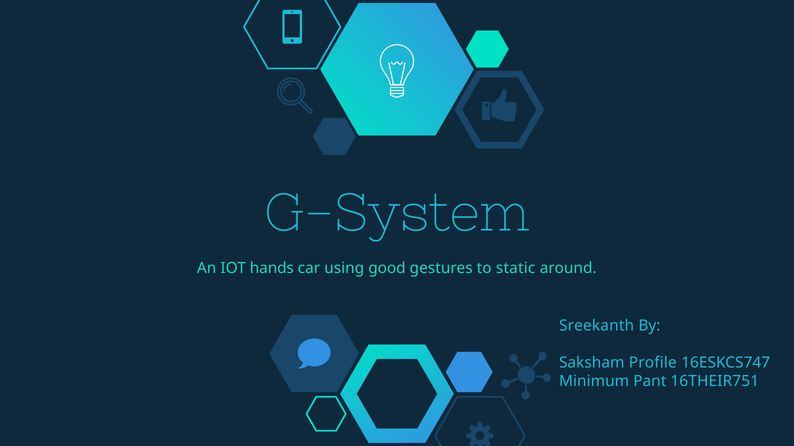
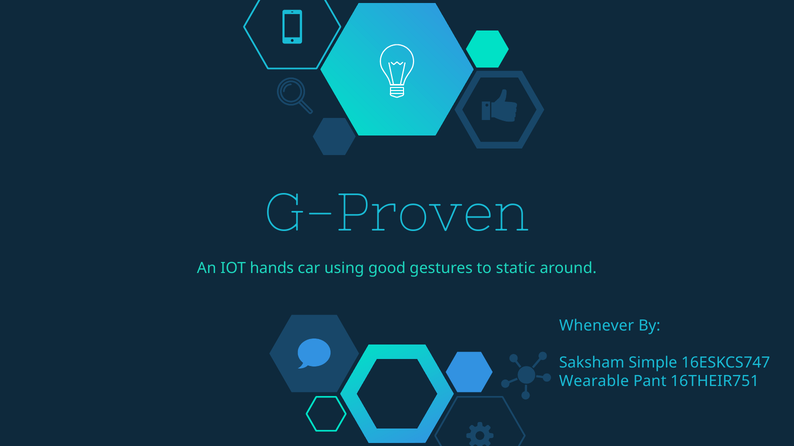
G-System: G-System -> G-Proven
Sreekanth: Sreekanth -> Whenever
Profile: Profile -> Simple
Minimum: Minimum -> Wearable
